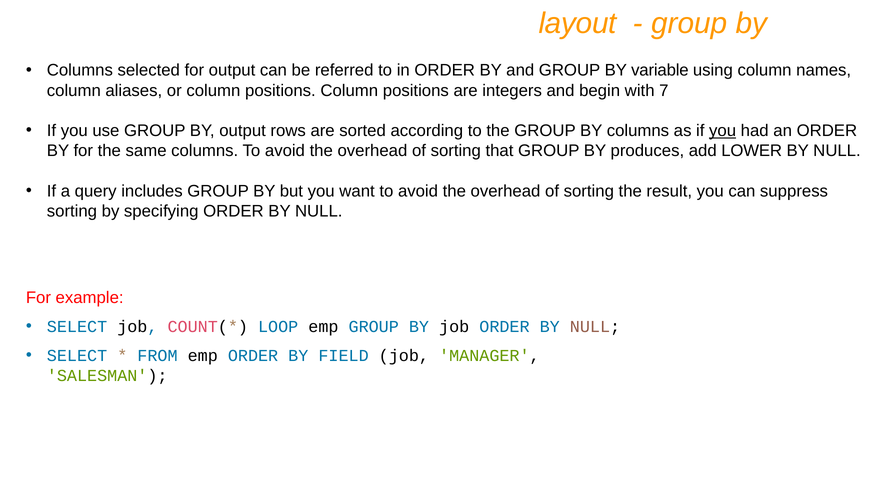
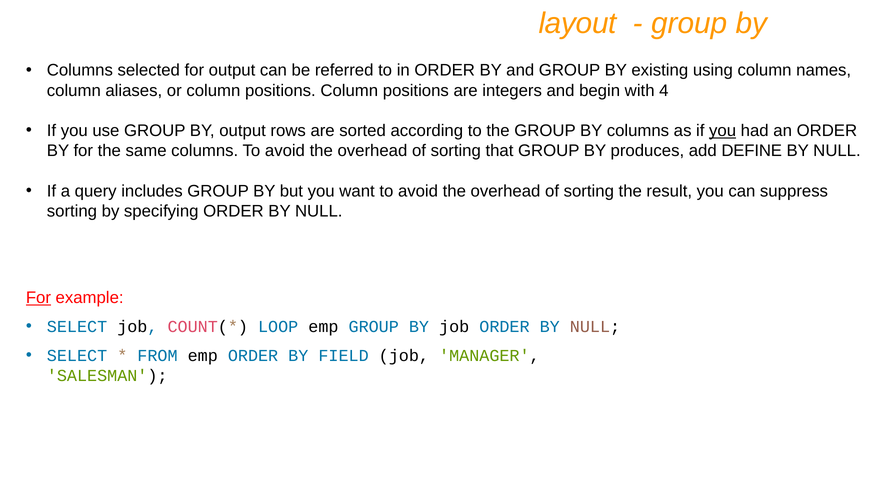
variable: variable -> existing
7: 7 -> 4
LOWER: LOWER -> DEFINE
For at (38, 298) underline: none -> present
